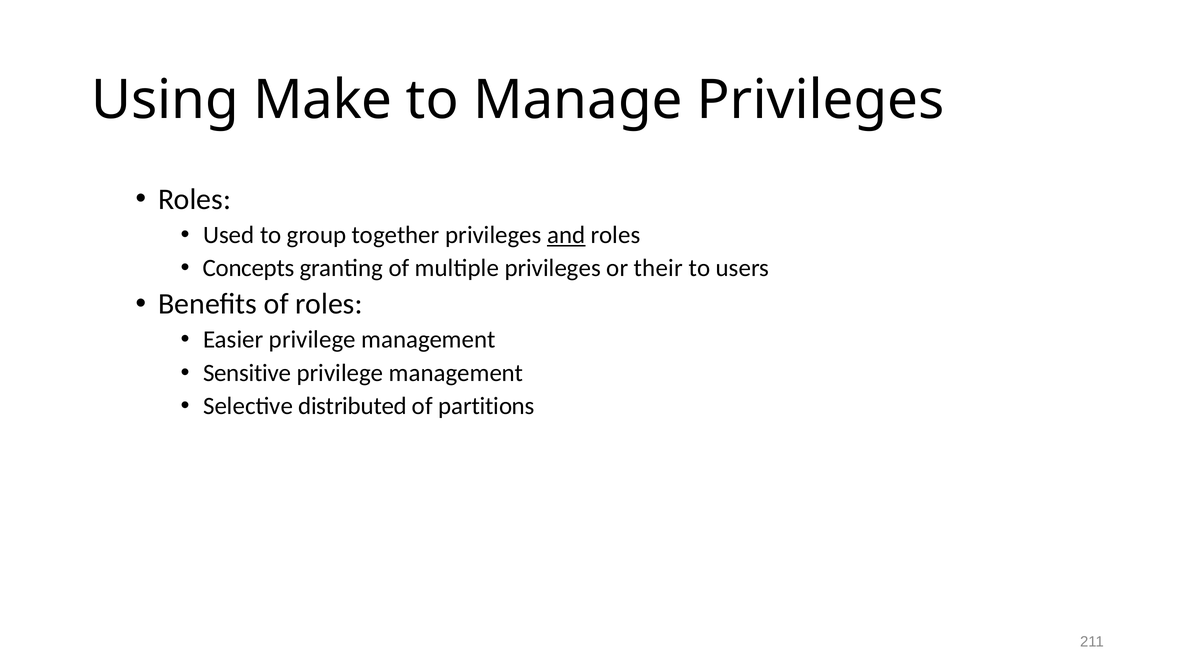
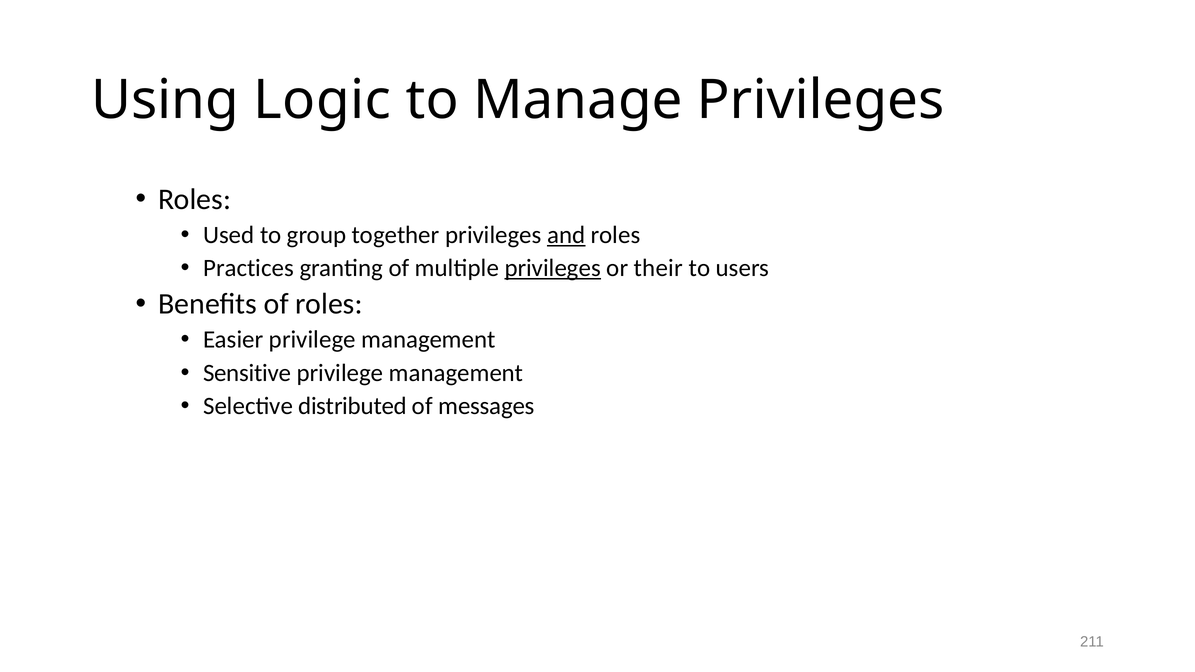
Make: Make -> Logic
Concepts: Concepts -> Practices
privileges at (553, 268) underline: none -> present
partitions: partitions -> messages
